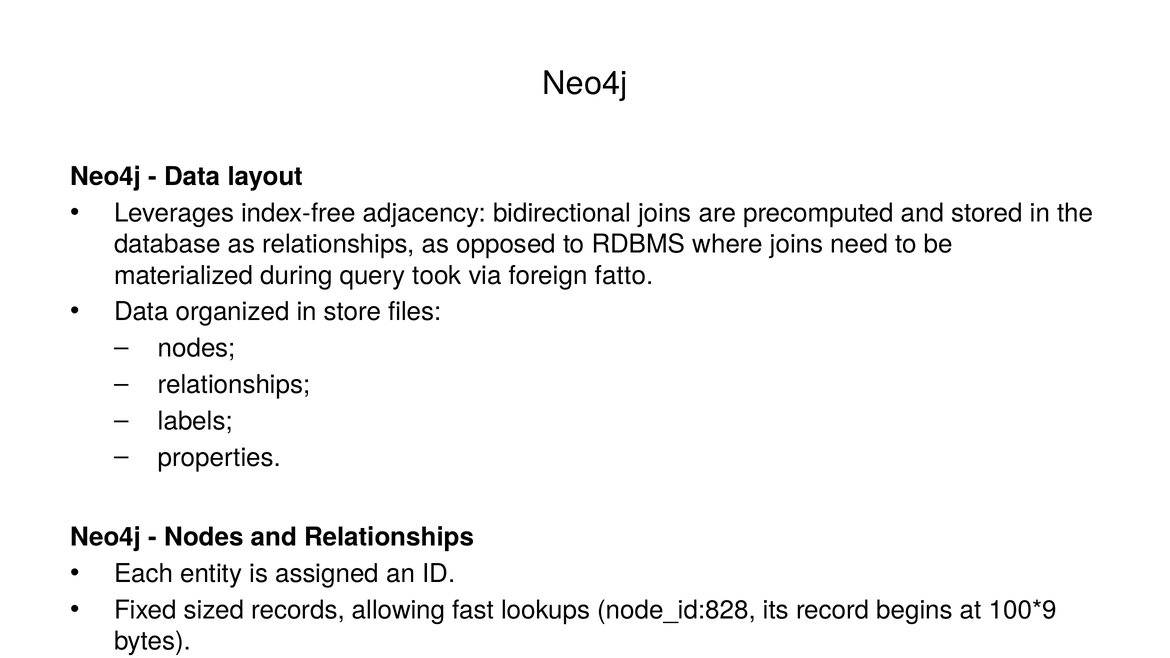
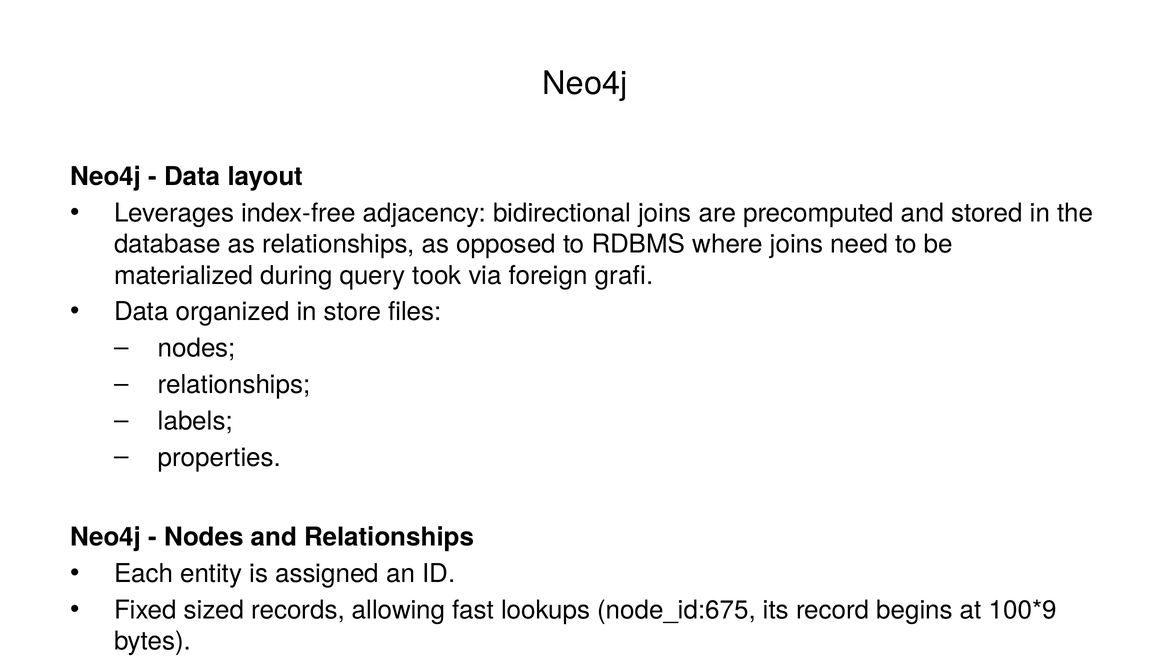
fatto: fatto -> grafi
node_id:828: node_id:828 -> node_id:675
